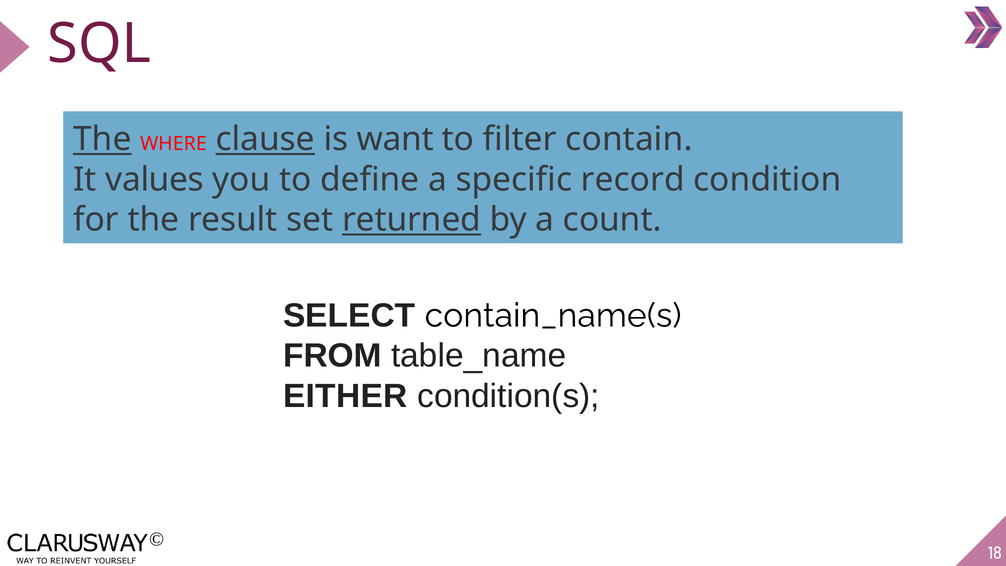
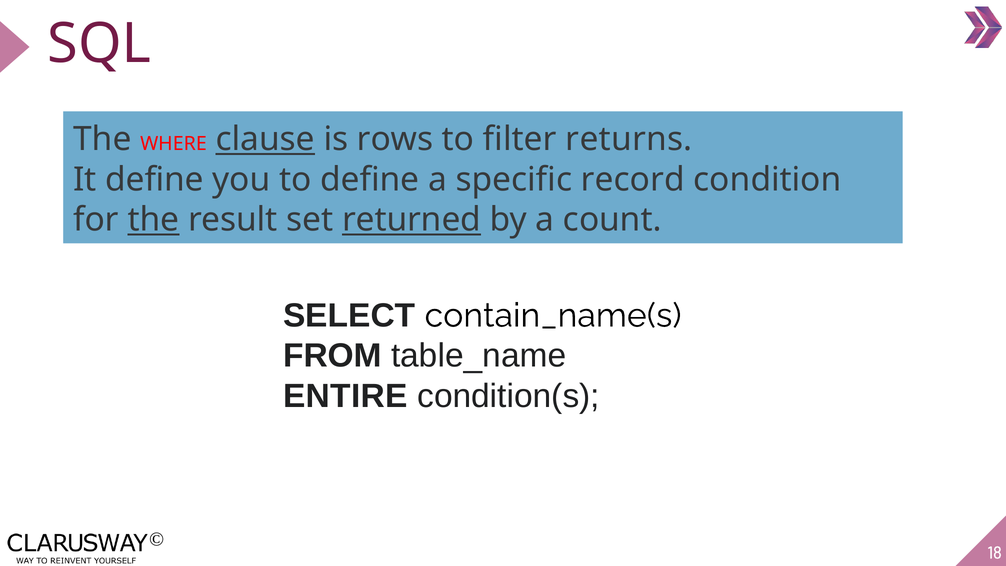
The at (102, 139) underline: present -> none
want: want -> rows
contain: contain -> returns
It values: values -> define
the at (153, 220) underline: none -> present
EITHER: EITHER -> ENTIRE
